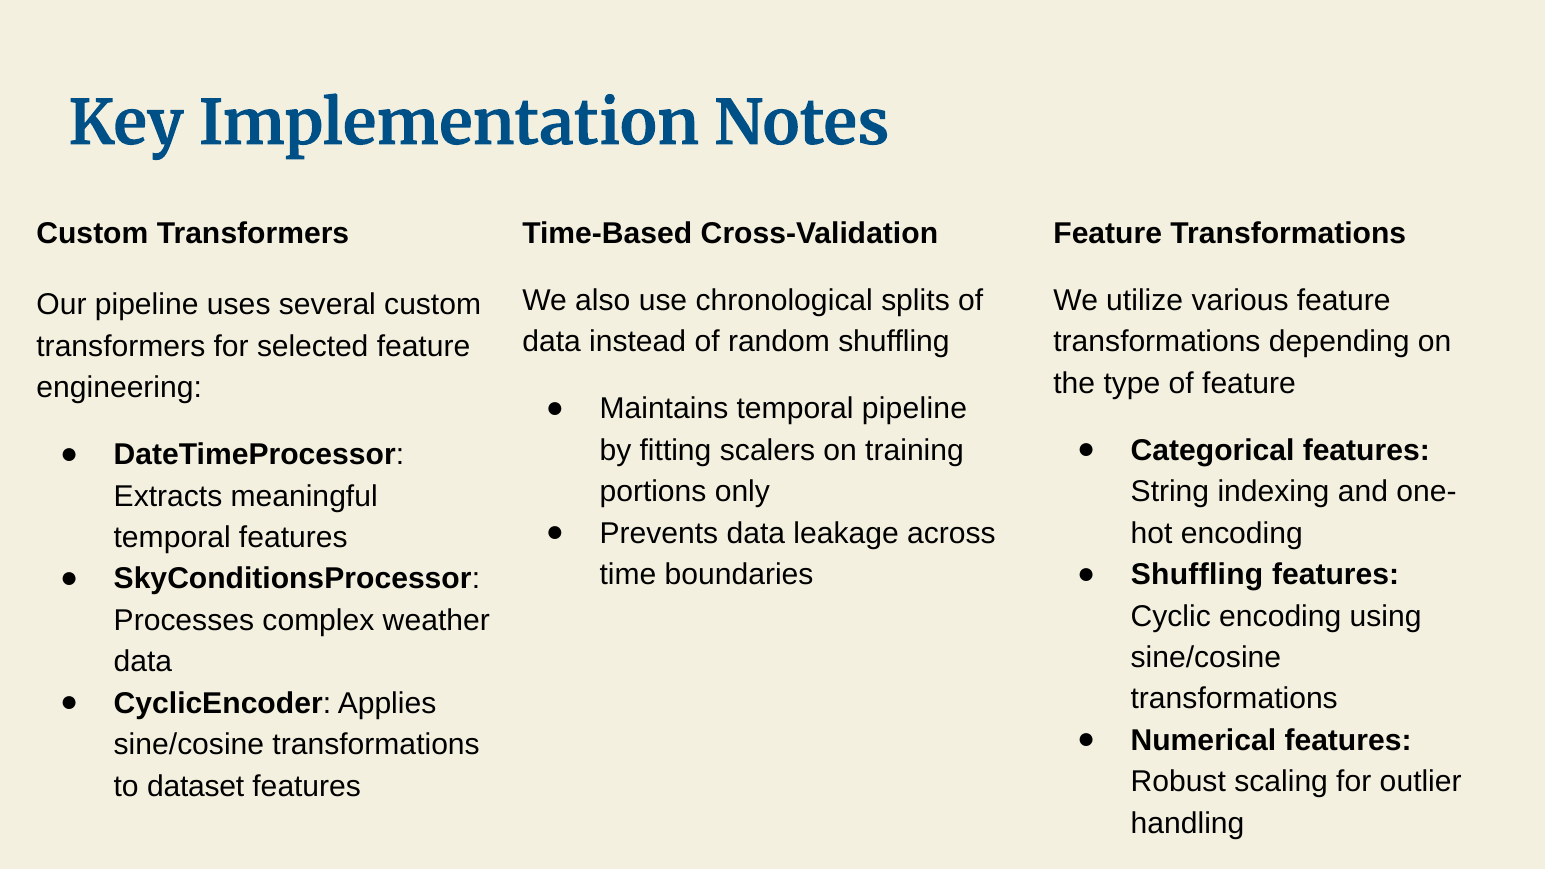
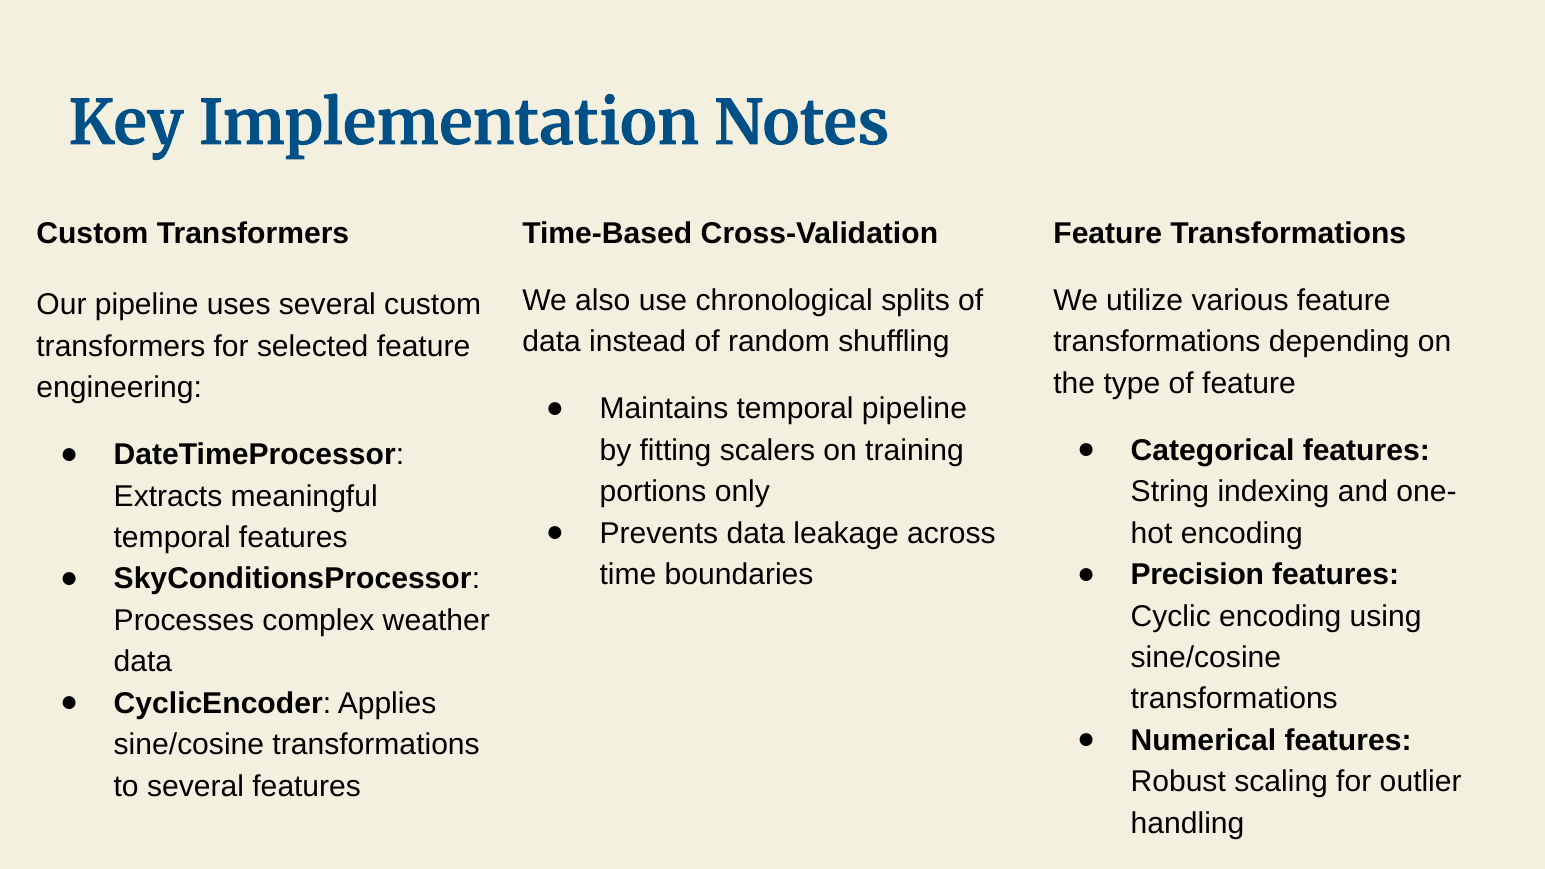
Shuffling at (1197, 575): Shuffling -> Precision
to dataset: dataset -> several
